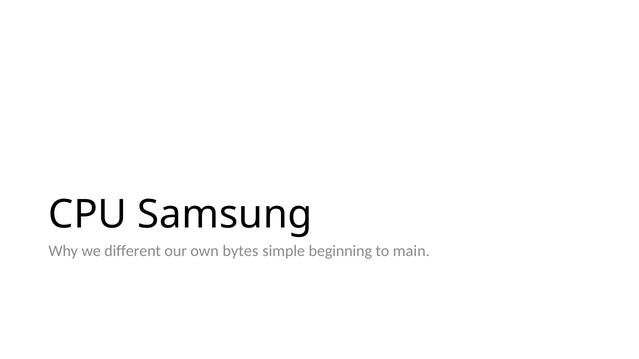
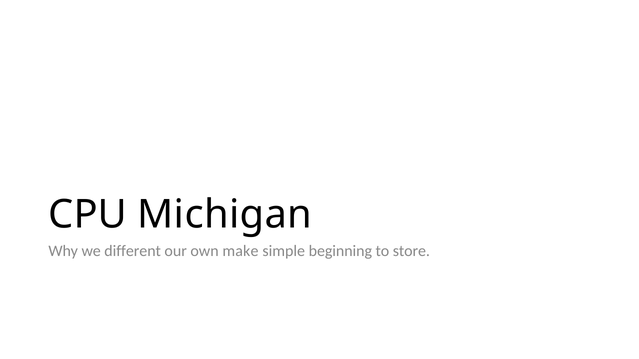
Samsung: Samsung -> Michigan
bytes: bytes -> make
main: main -> store
